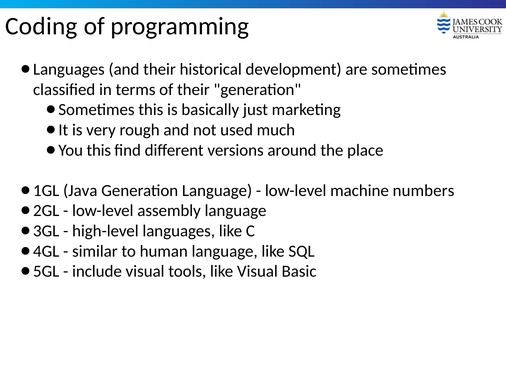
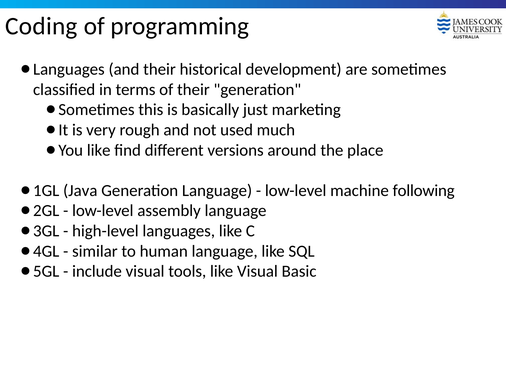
this at (99, 150): this -> like
numbers: numbers -> following
